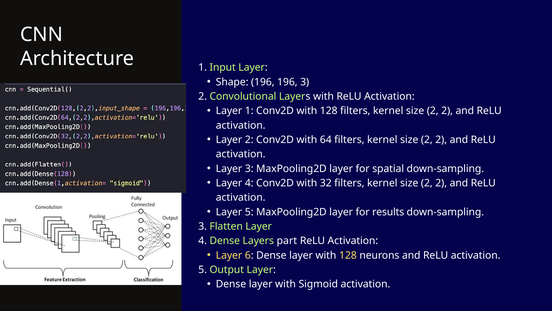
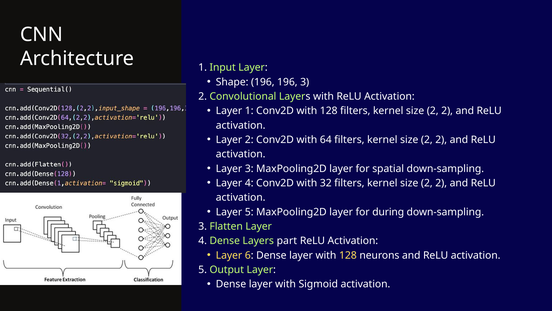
results: results -> during
